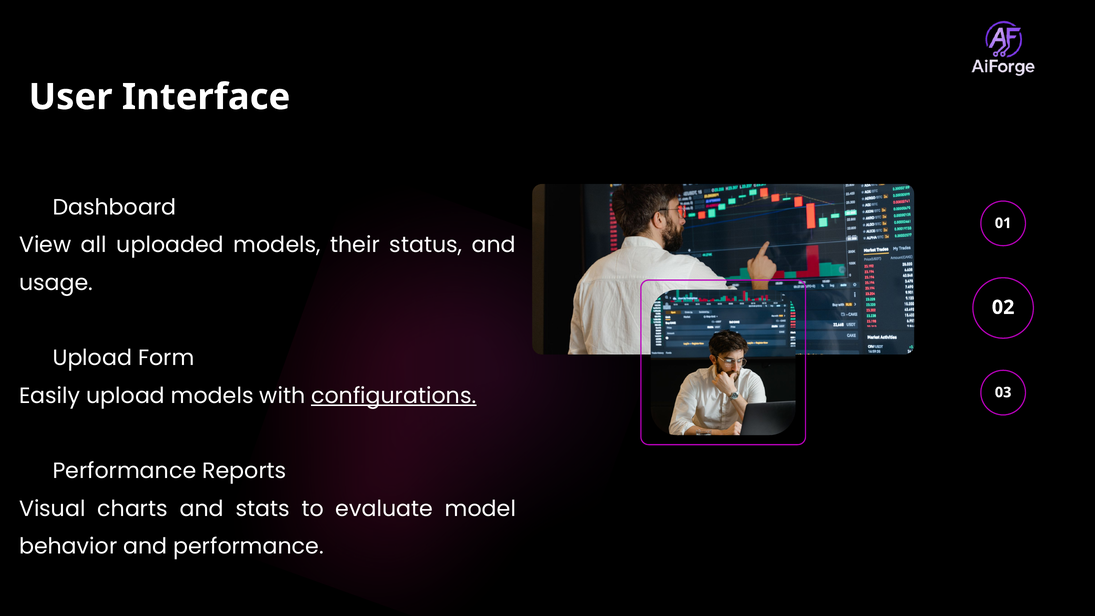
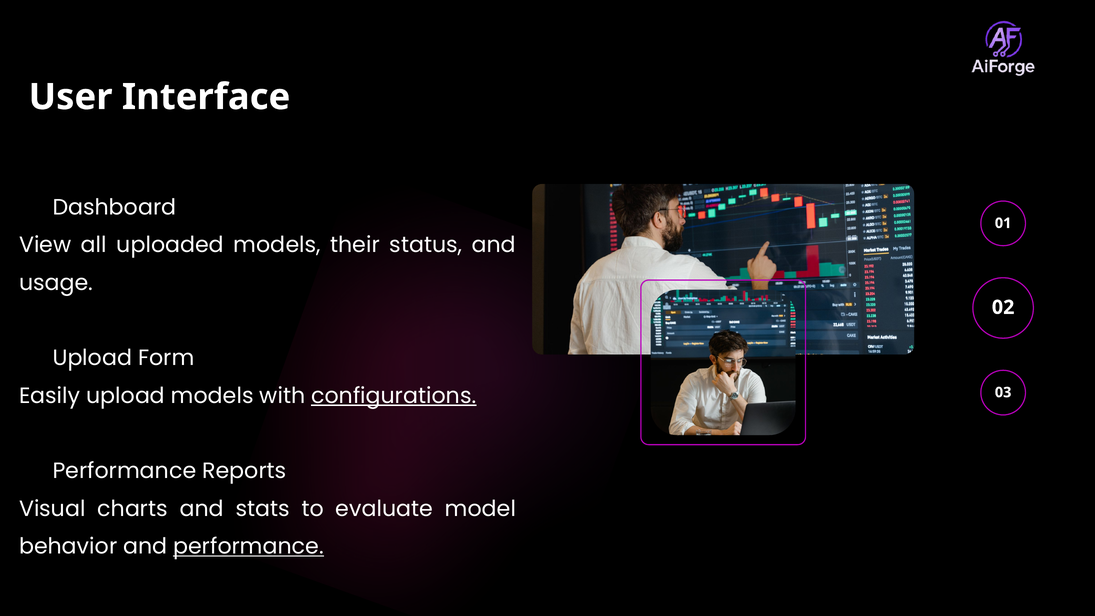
performance at (249, 546) underline: none -> present
